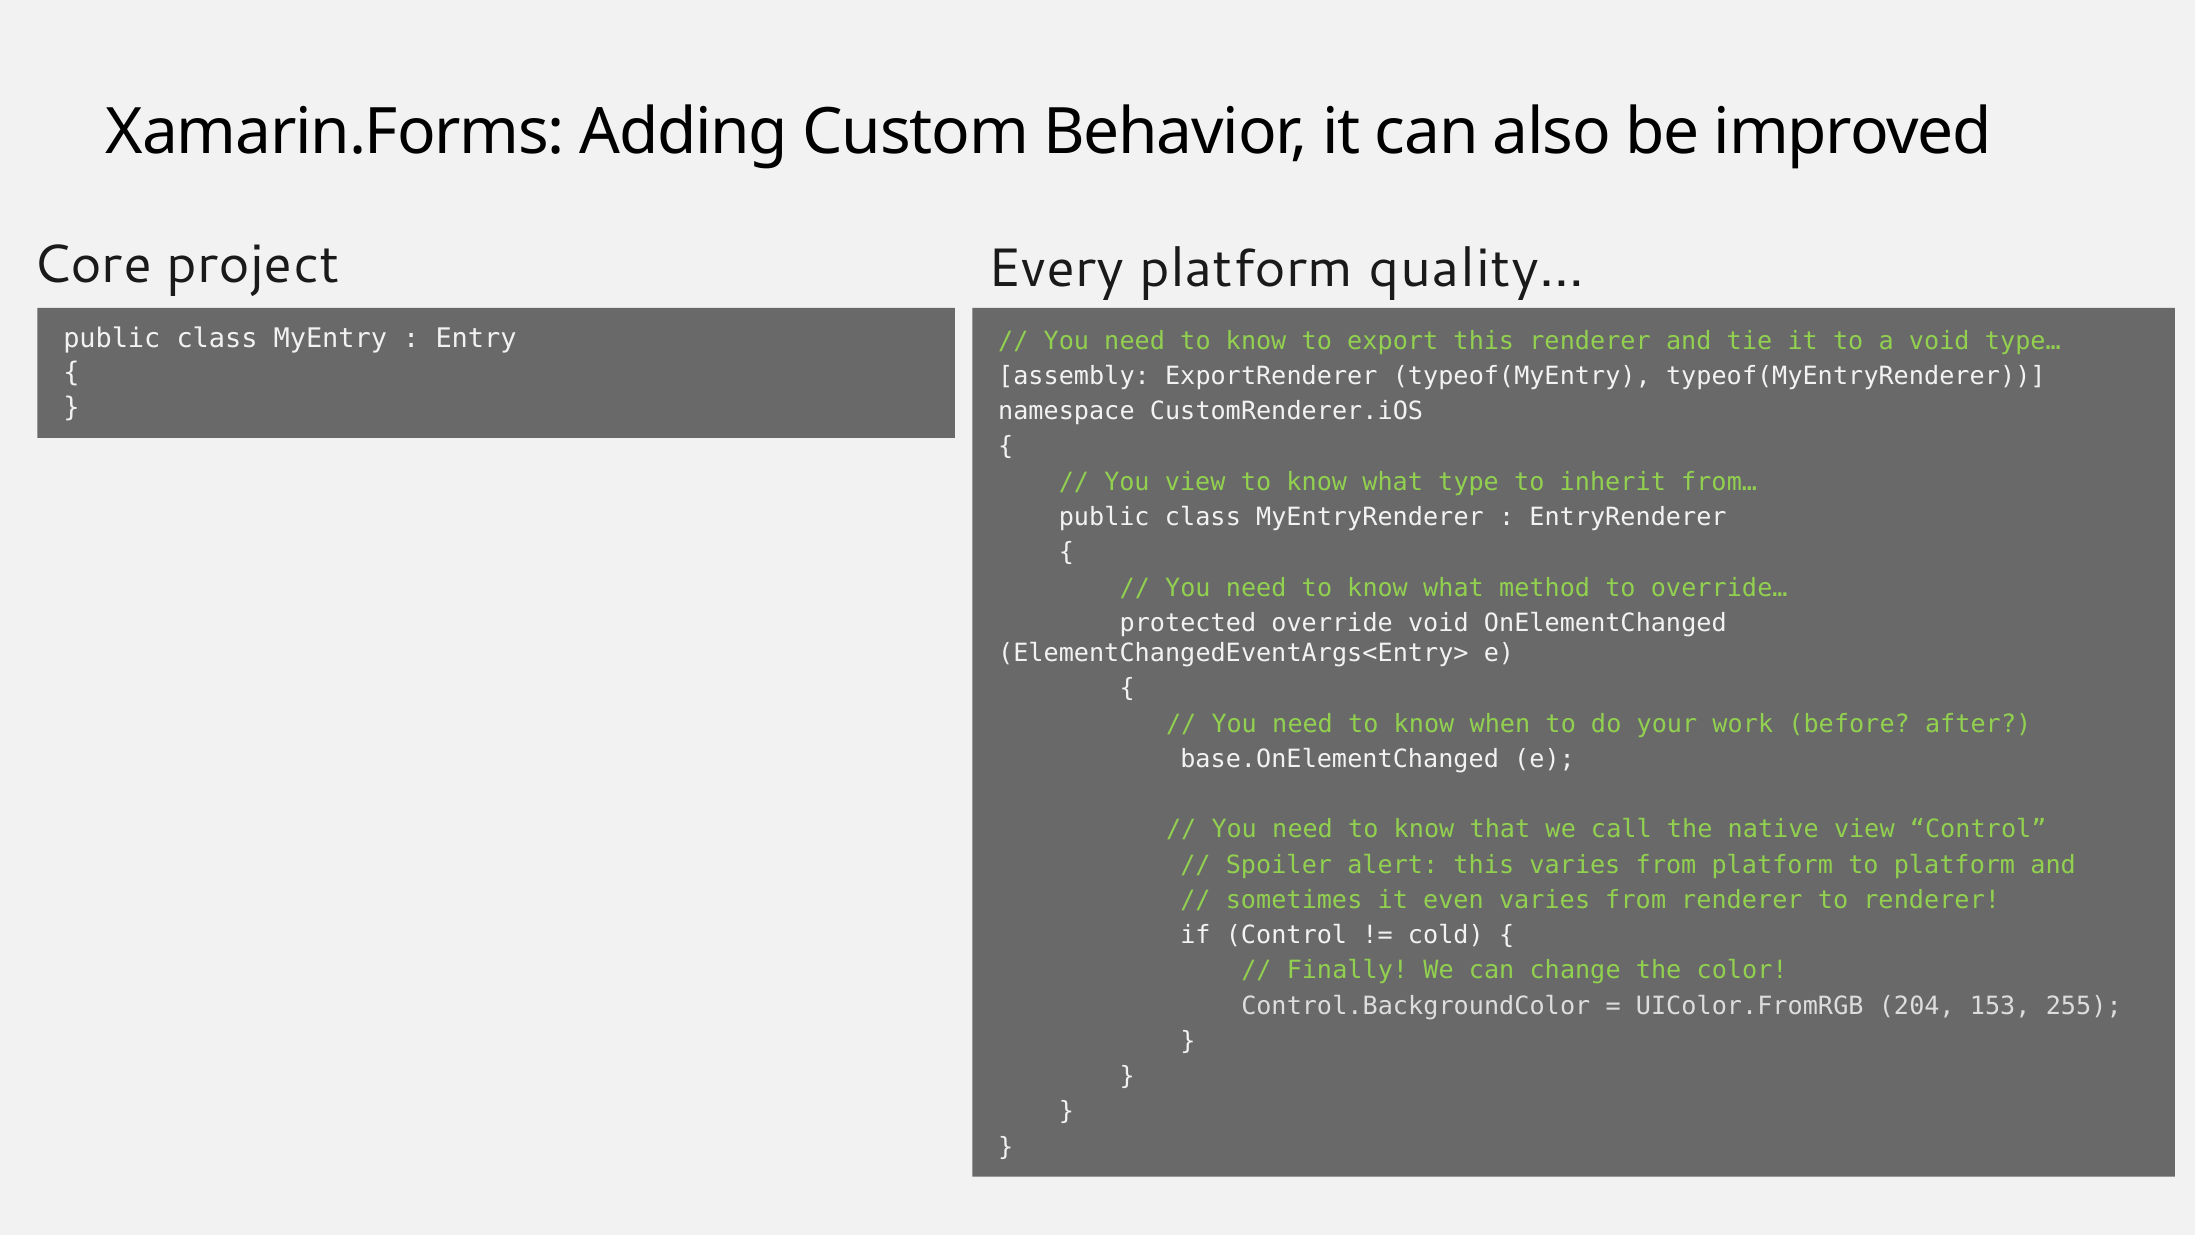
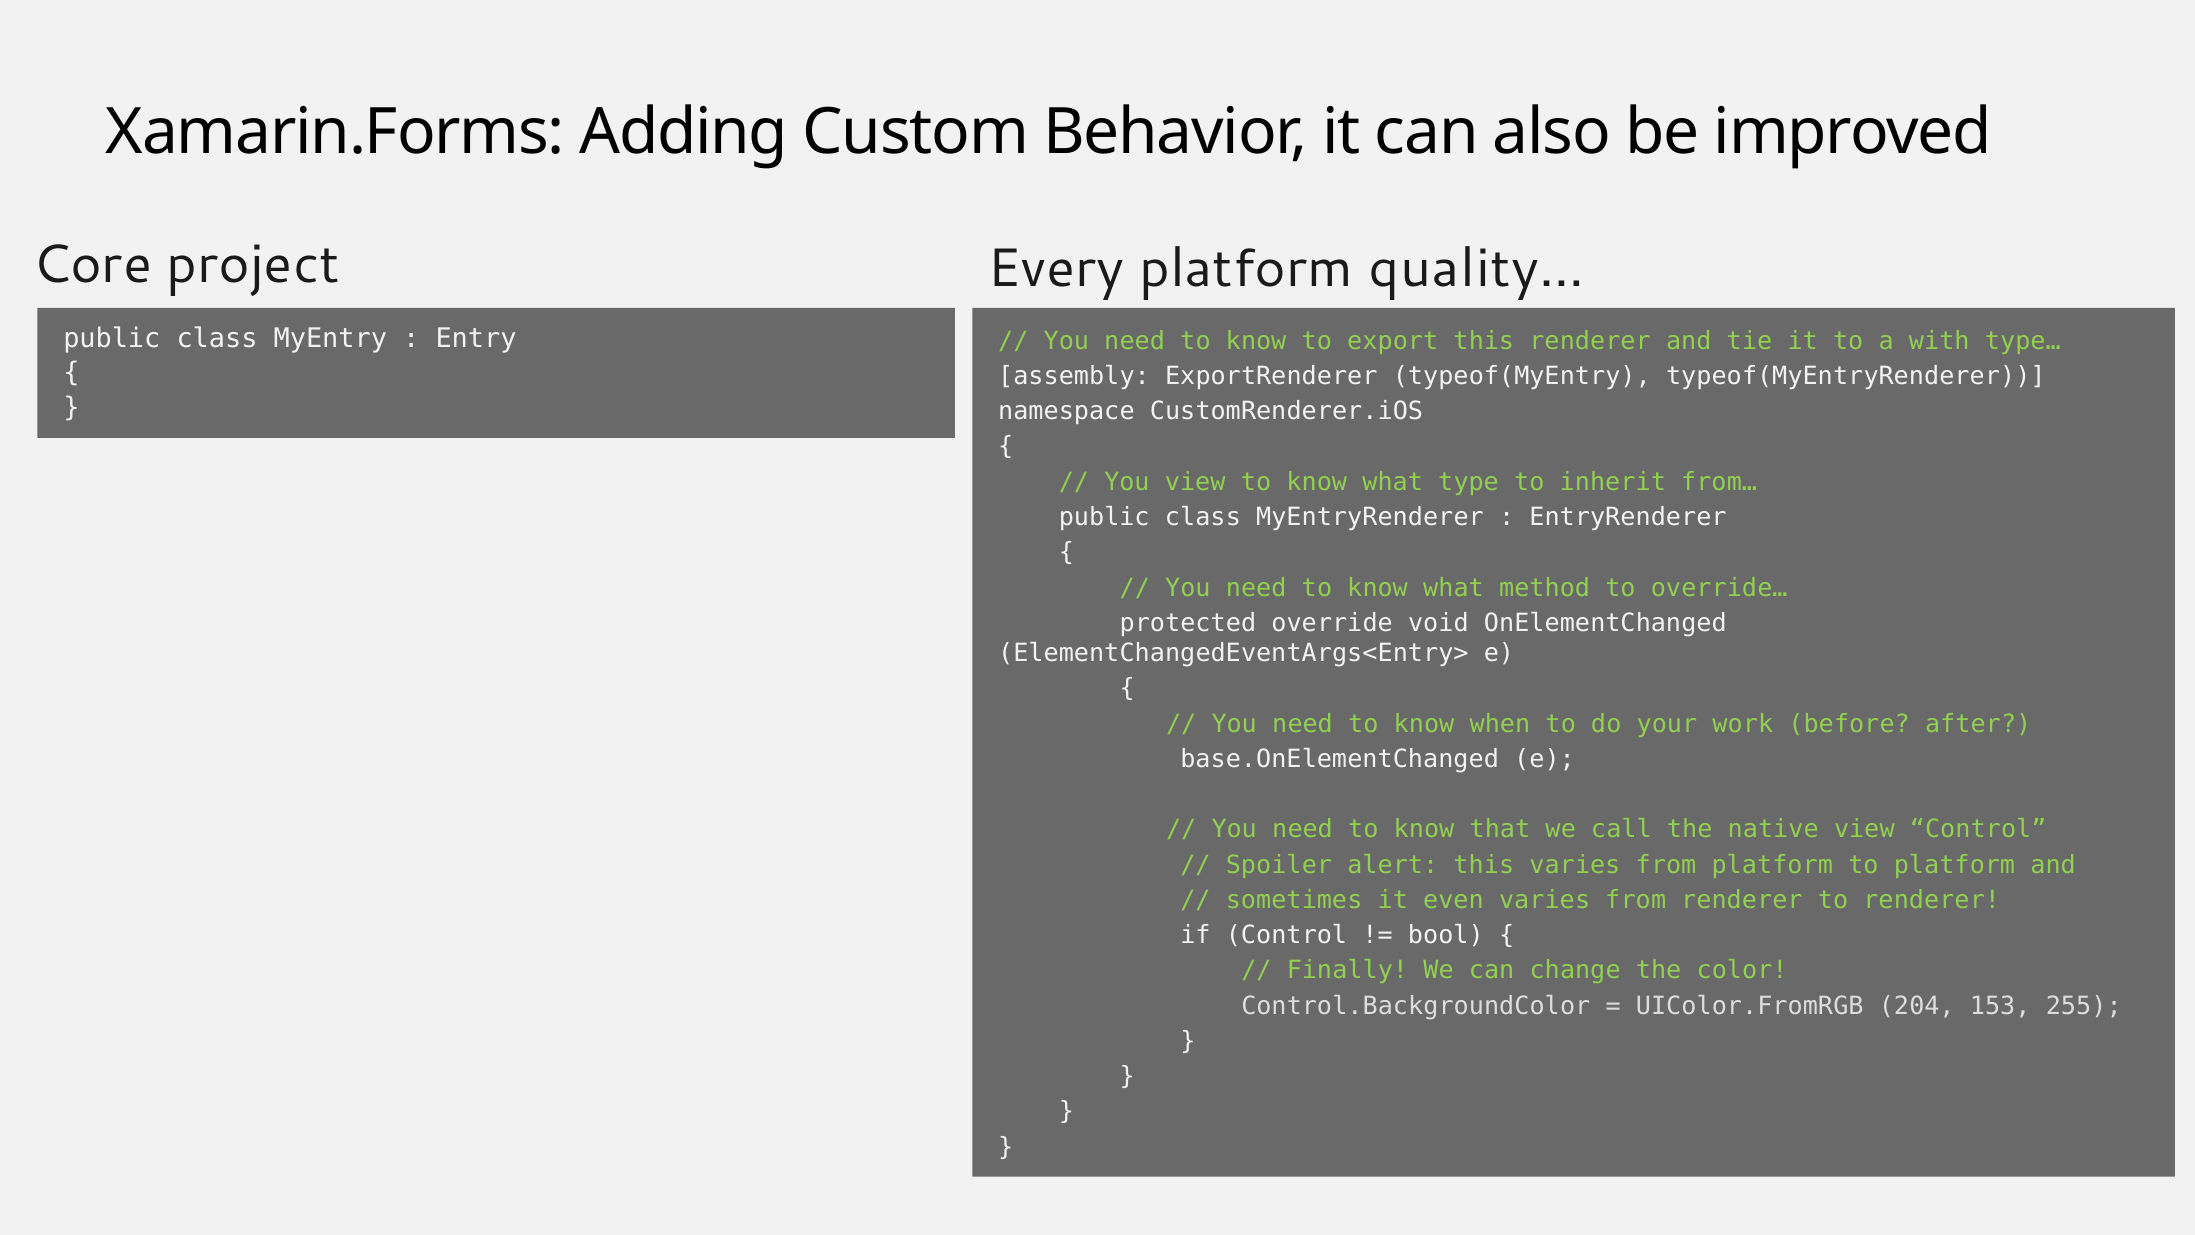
a void: void -> with
cold: cold -> bool
